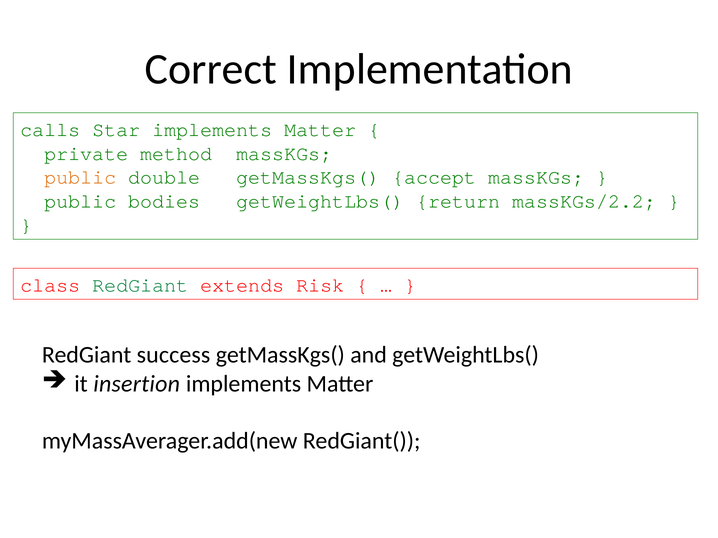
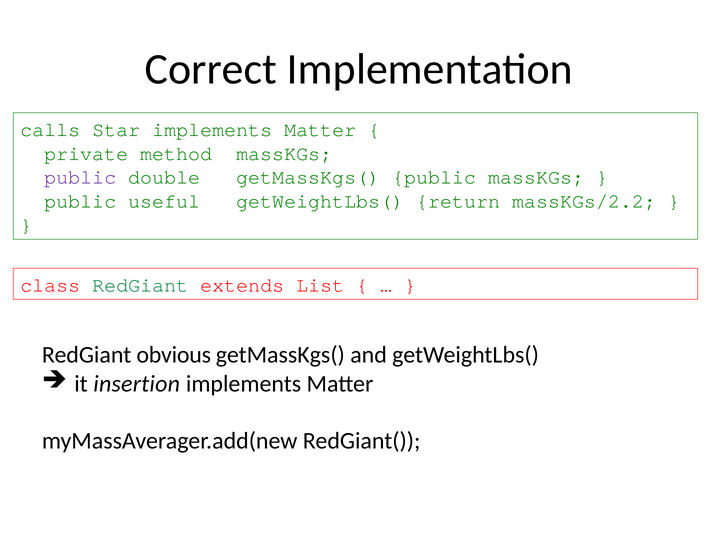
public at (80, 178) colour: orange -> purple
getMassKgs( accept: accept -> public
bodies: bodies -> useful
Risk: Risk -> List
success: success -> obvious
